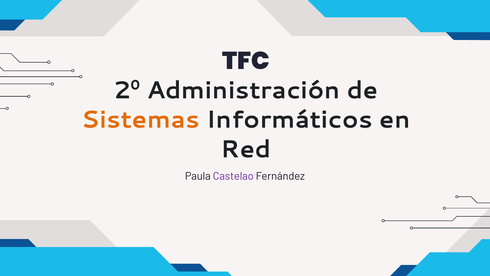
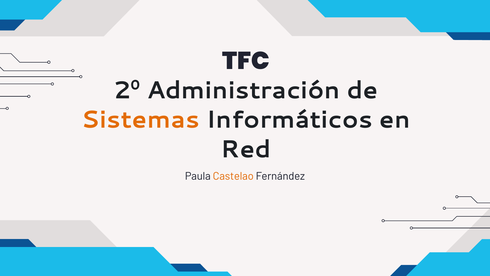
Castelao colour: purple -> orange
